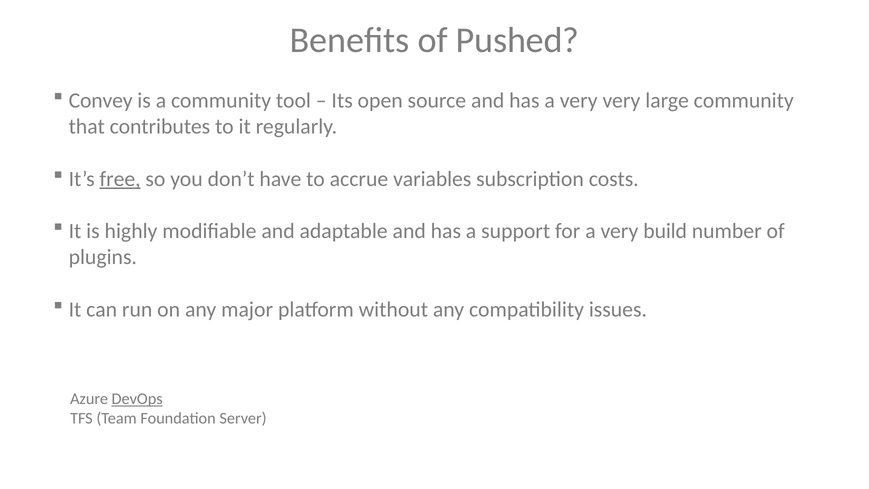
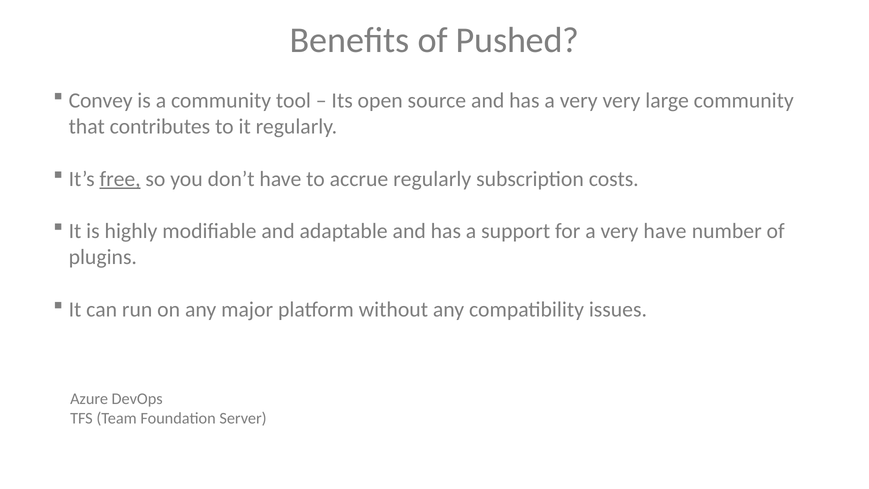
accrue variables: variables -> regularly
very build: build -> have
DevOps underline: present -> none
